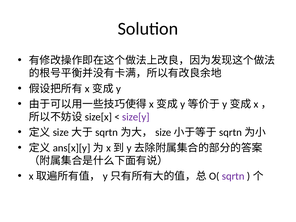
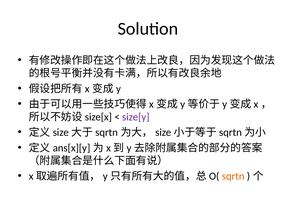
sqrtn colour: purple -> orange
